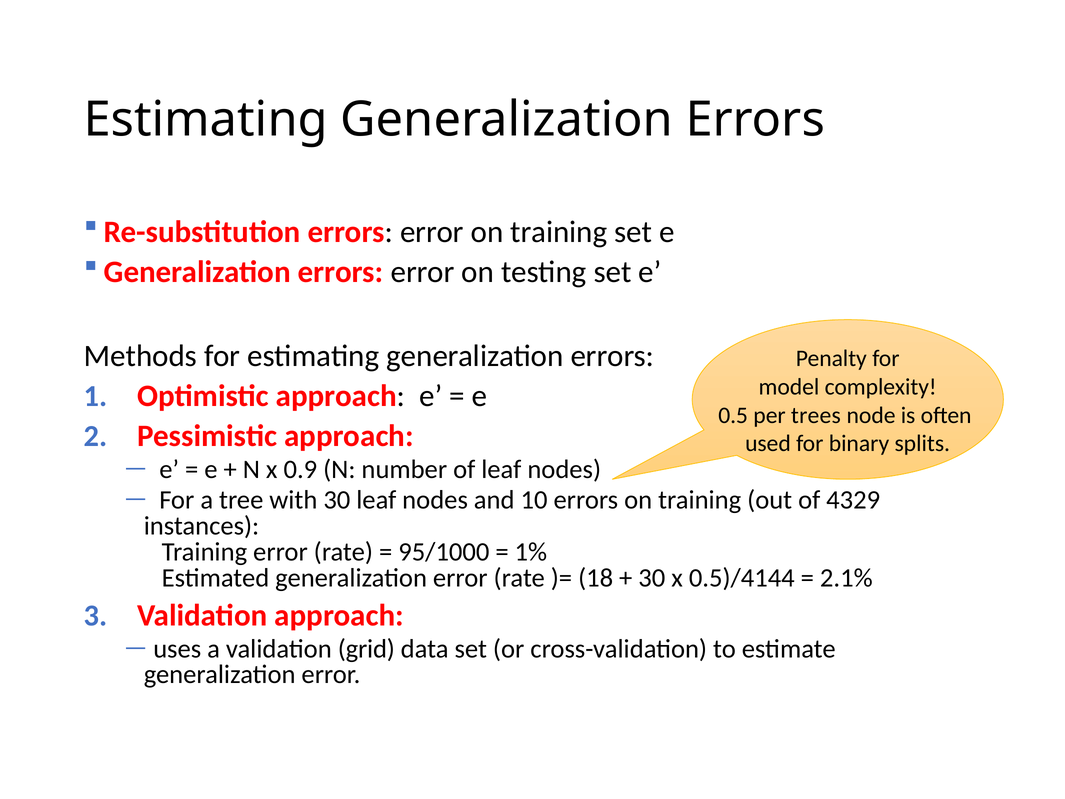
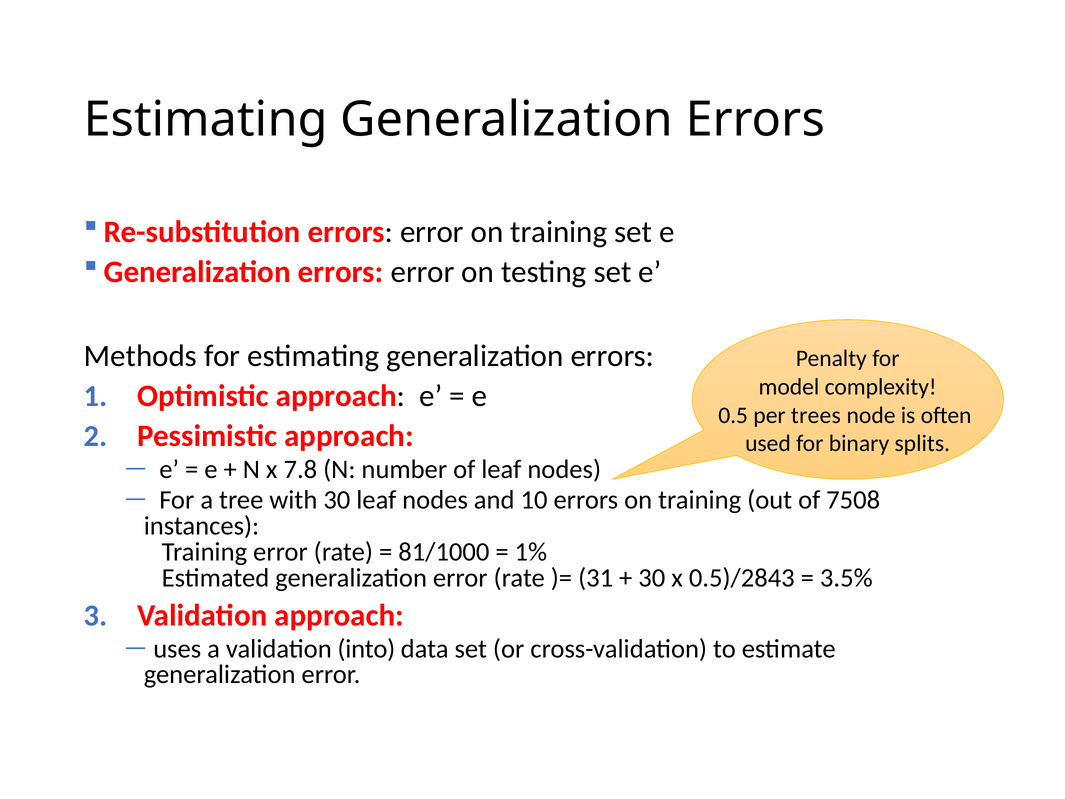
0.9: 0.9 -> 7.8
4329: 4329 -> 7508
95/1000: 95/1000 -> 81/1000
18: 18 -> 31
0.5)/4144: 0.5)/4144 -> 0.5)/2843
2.1%: 2.1% -> 3.5%
grid: grid -> into
